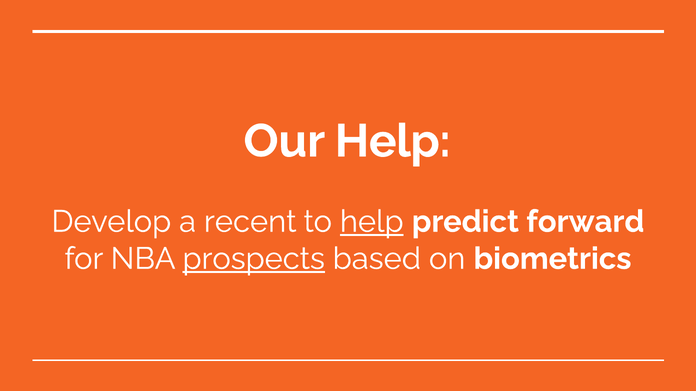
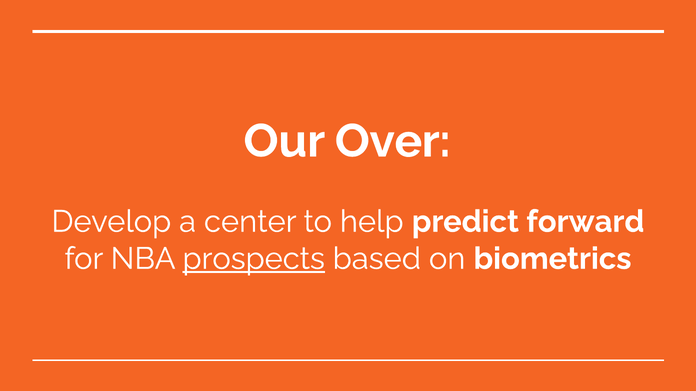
Our Help: Help -> Over
recent: recent -> center
help at (372, 222) underline: present -> none
